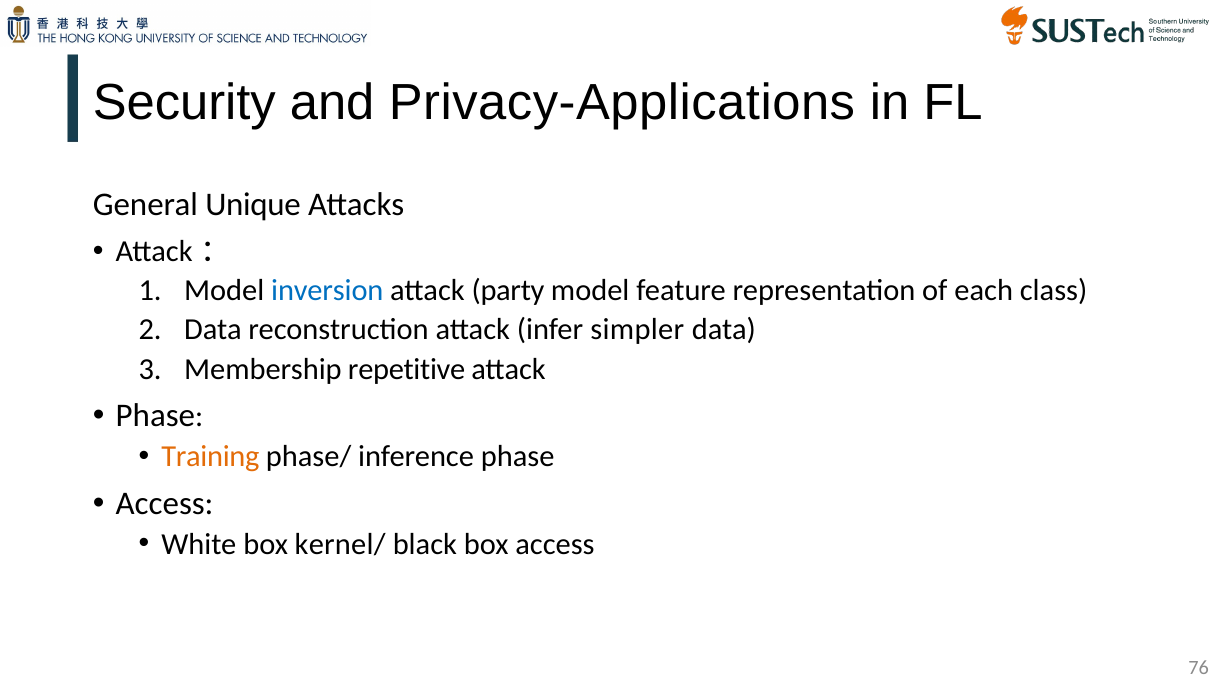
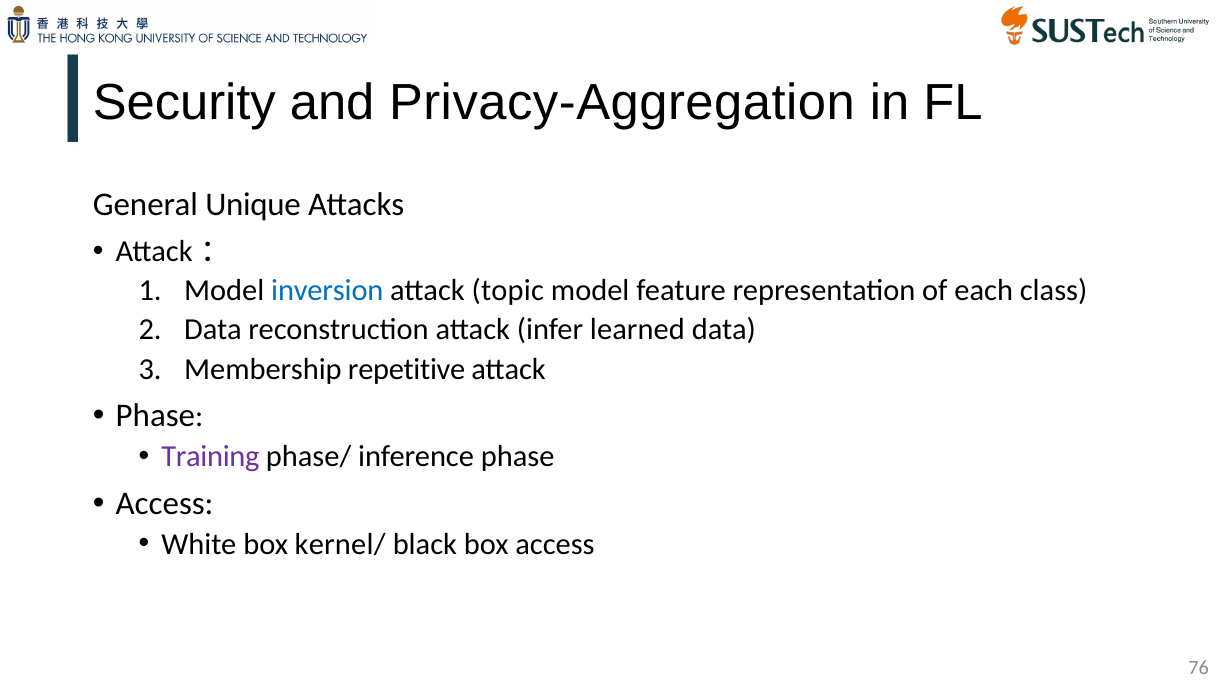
Privacy-Applications: Privacy-Applications -> Privacy-Aggregation
party: party -> topic
simpler: simpler -> learned
Training colour: orange -> purple
